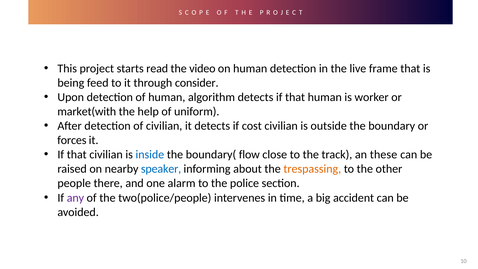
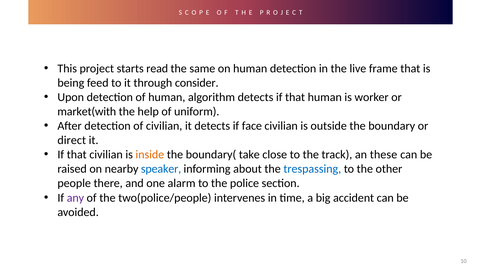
video: video -> same
cost: cost -> face
forces: forces -> direct
inside colour: blue -> orange
flow: flow -> take
trespassing colour: orange -> blue
